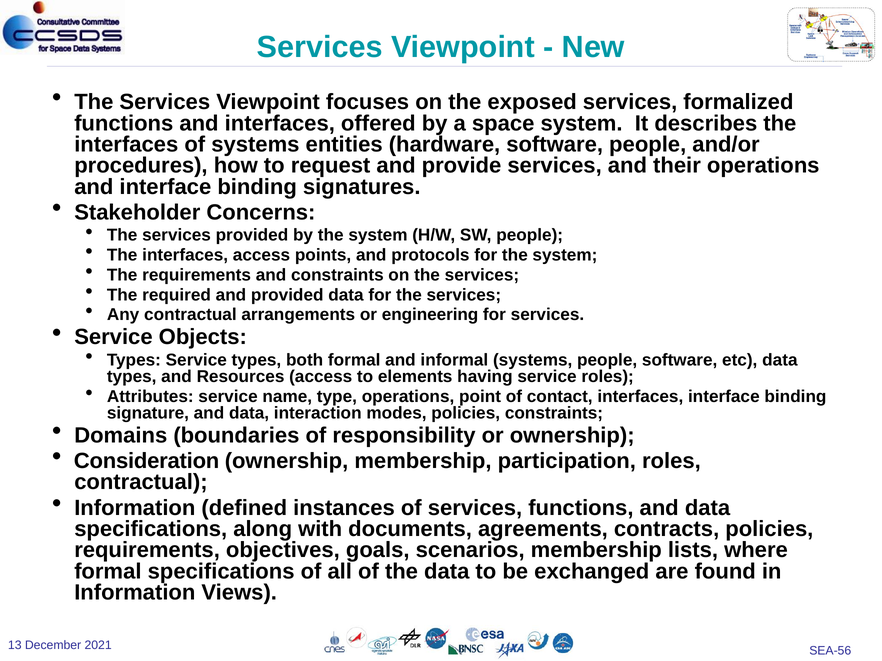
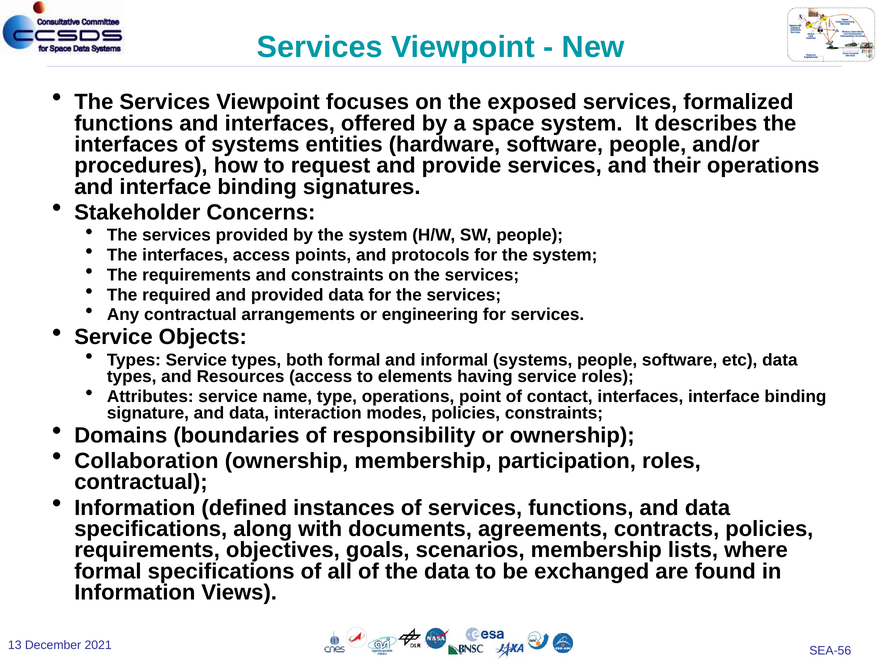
Consideration: Consideration -> Collaboration
